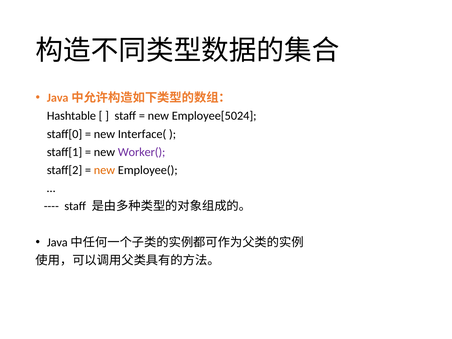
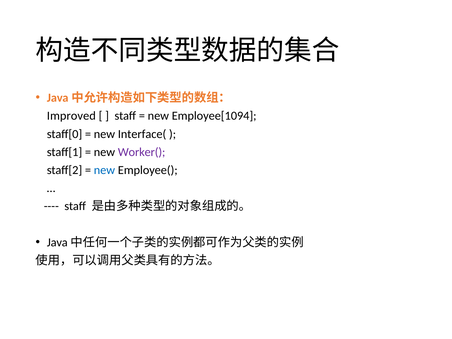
Hashtable: Hashtable -> Improved
Employee[5024: Employee[5024 -> Employee[1094
new at (104, 170) colour: orange -> blue
